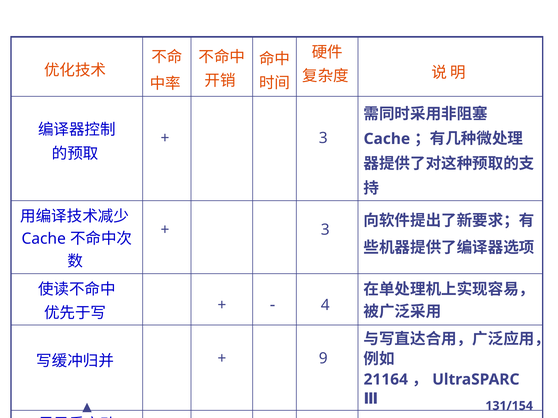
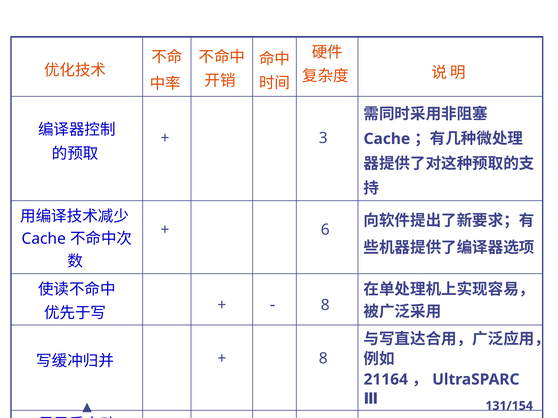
3 at (325, 230): 3 -> 6
4 at (325, 305): 4 -> 8
9 at (323, 359): 9 -> 8
